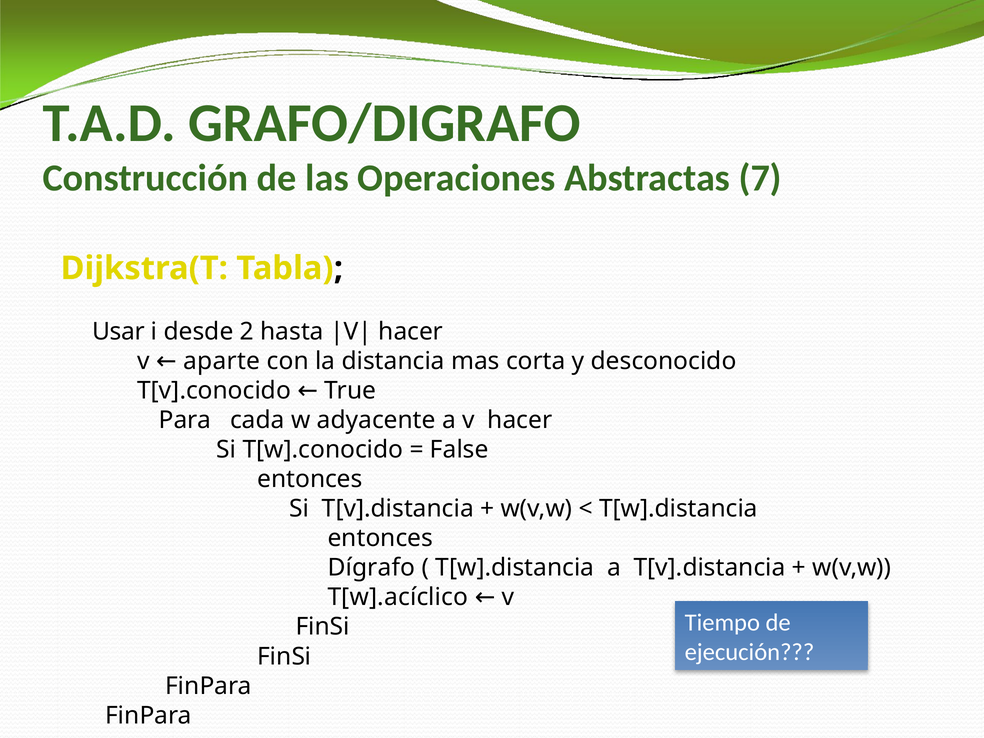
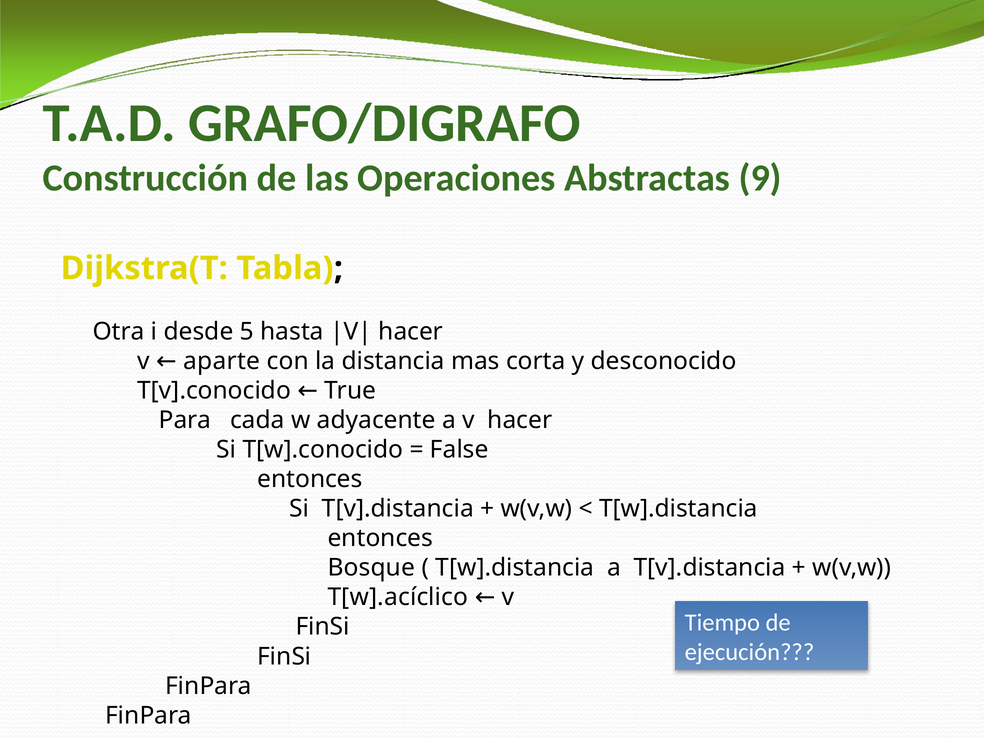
7: 7 -> 9
Usar: Usar -> Otra
2: 2 -> 5
Dígrafo: Dígrafo -> Bosque
